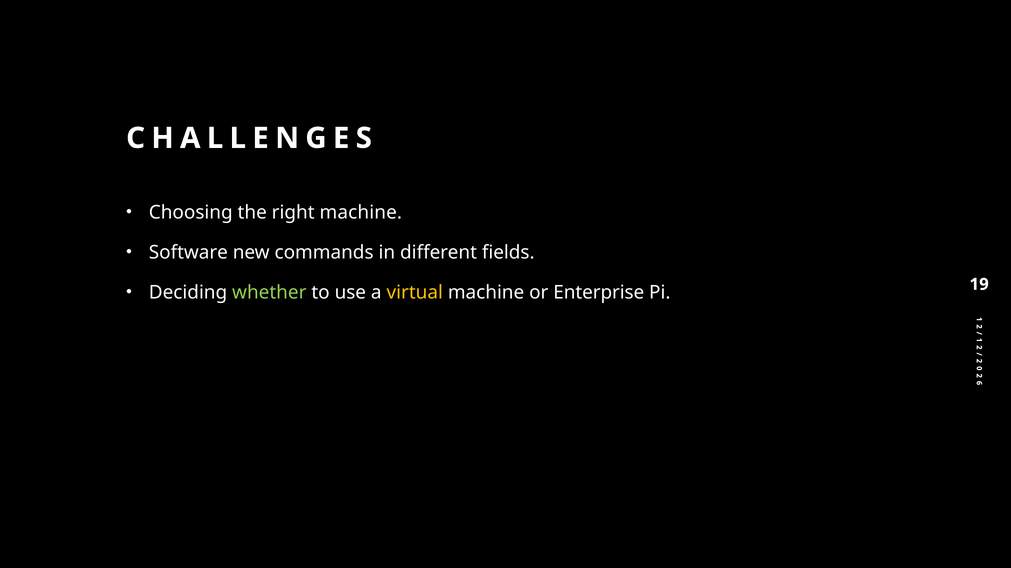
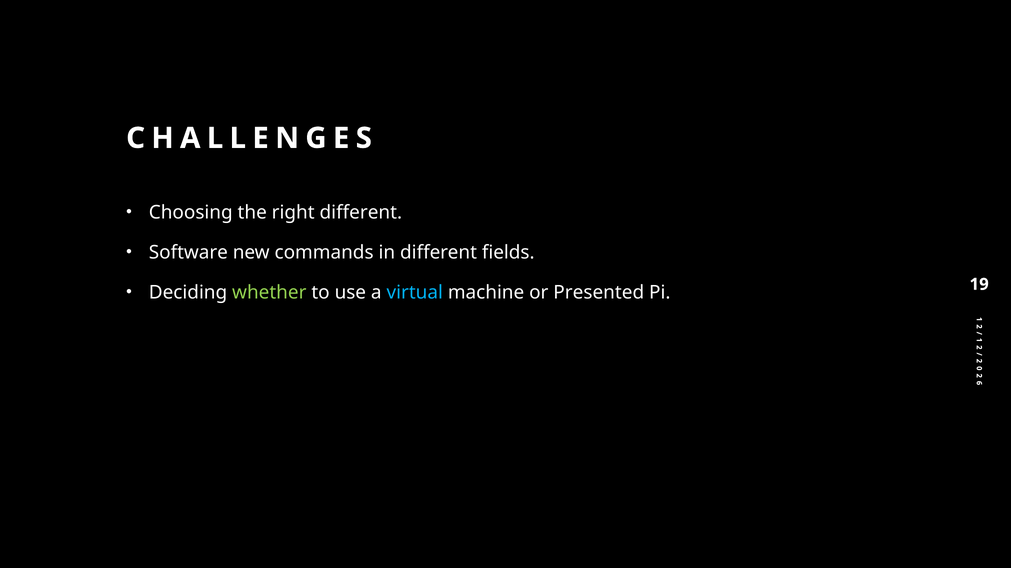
right machine: machine -> different
virtual colour: yellow -> light blue
Enterprise: Enterprise -> Presented
